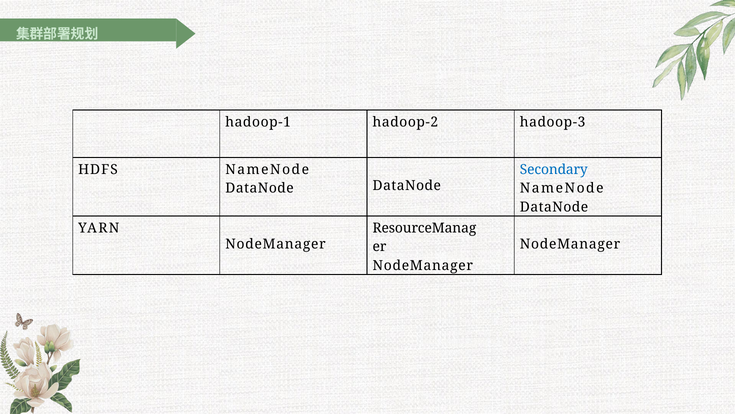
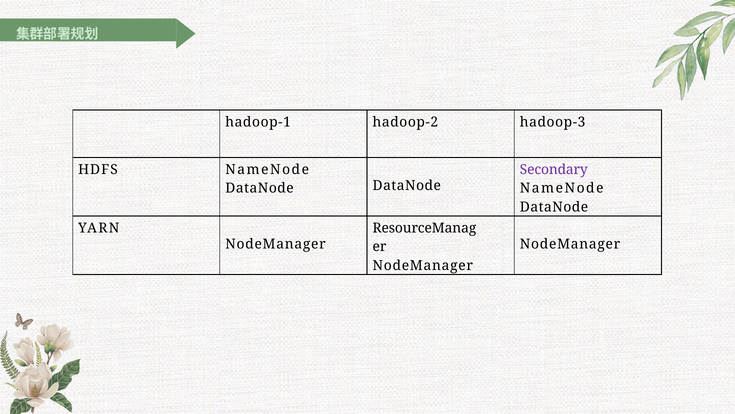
Secondary colour: blue -> purple
